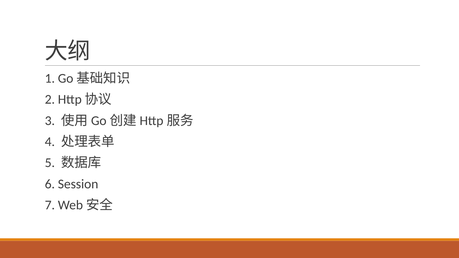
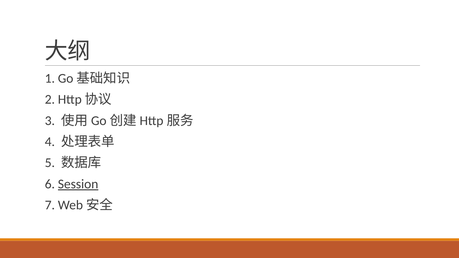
Session underline: none -> present
